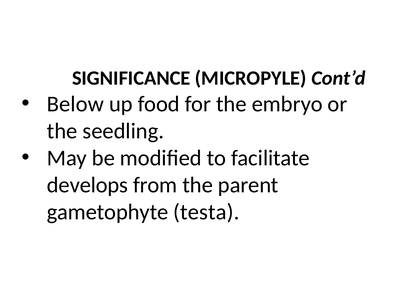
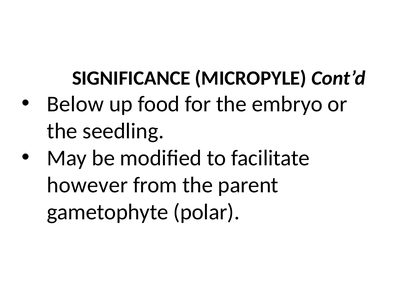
develops: develops -> however
testa: testa -> polar
